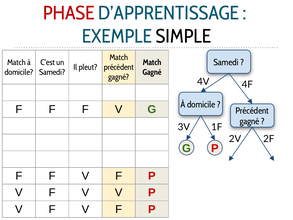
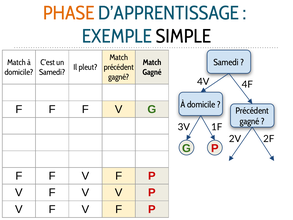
PHASE colour: red -> orange
